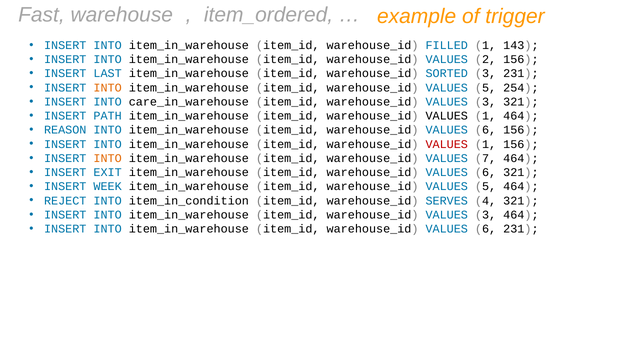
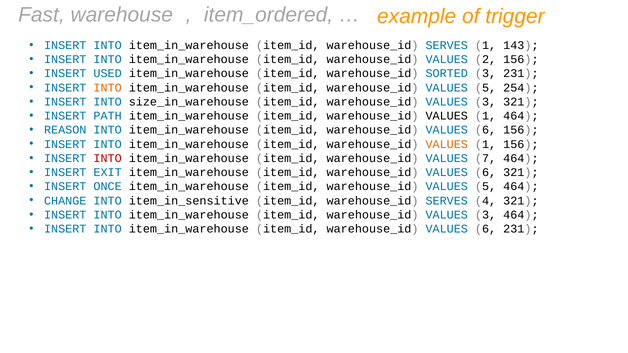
item_in_warehouse item_id warehouse_id FILLED: FILLED -> SERVES
LAST: LAST -> USED
care_in_warehouse: care_in_warehouse -> size_in_warehouse
VALUES at (447, 144) colour: red -> orange
INTO at (108, 158) colour: orange -> red
WEEK: WEEK -> ONCE
REJECT: REJECT -> CHANGE
item_in_condition: item_in_condition -> item_in_sensitive
